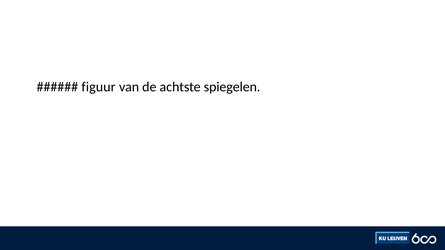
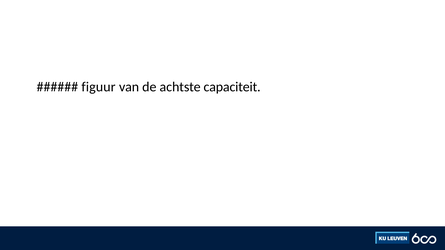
spiegelen: spiegelen -> capaciteit
